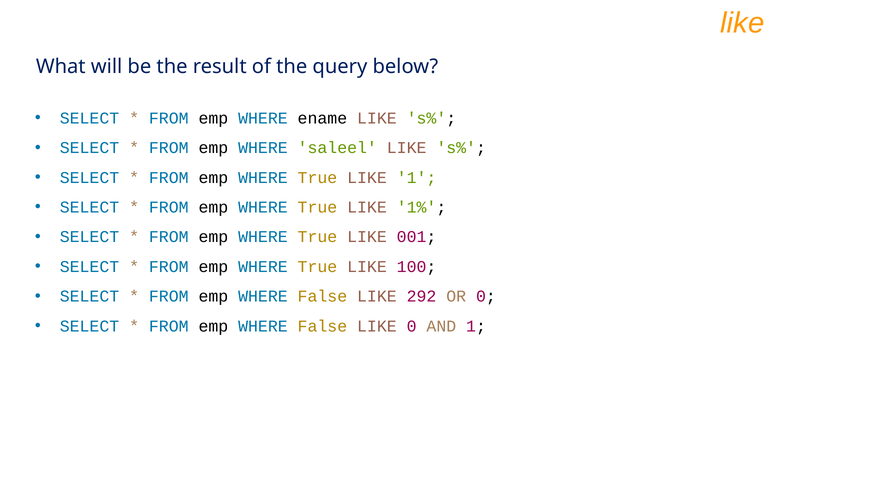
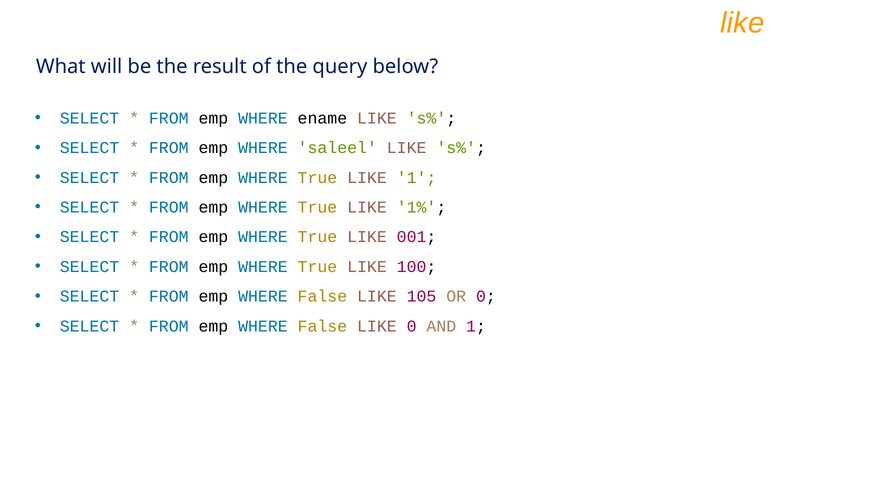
292: 292 -> 105
